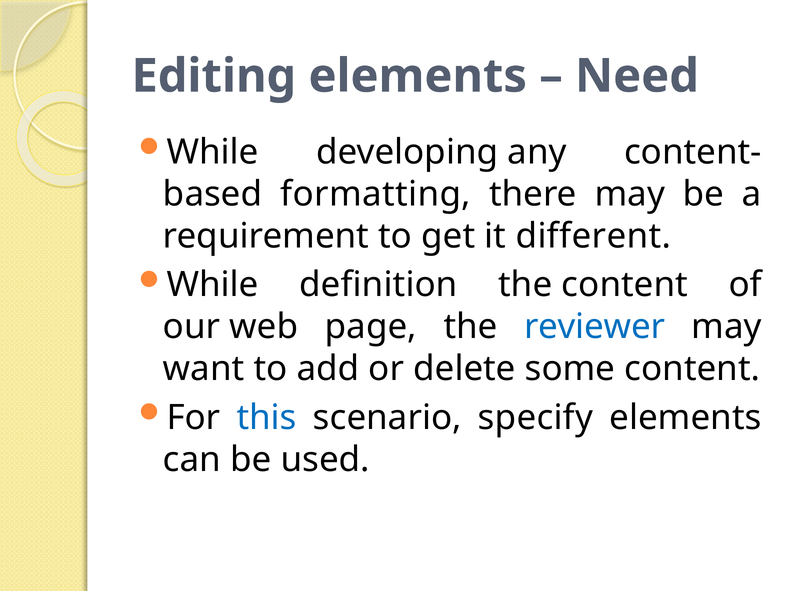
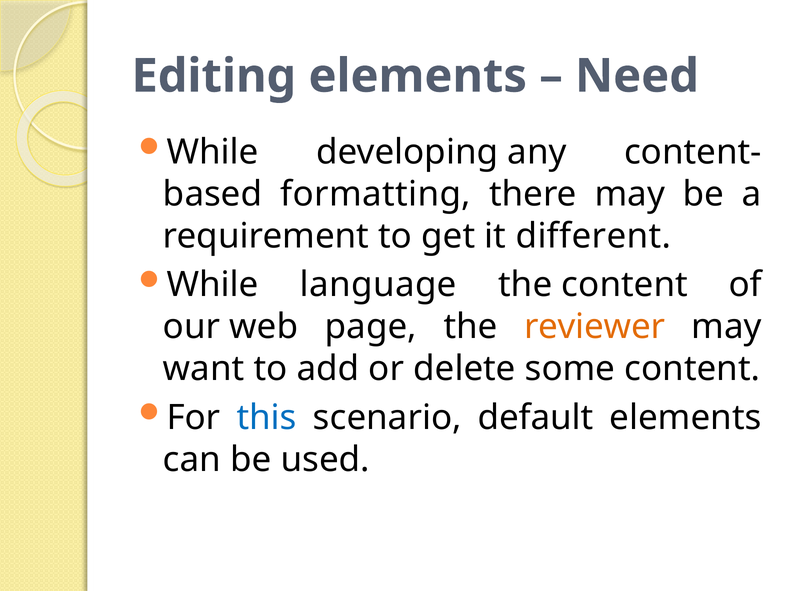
definition: definition -> language
reviewer colour: blue -> orange
specify: specify -> default
